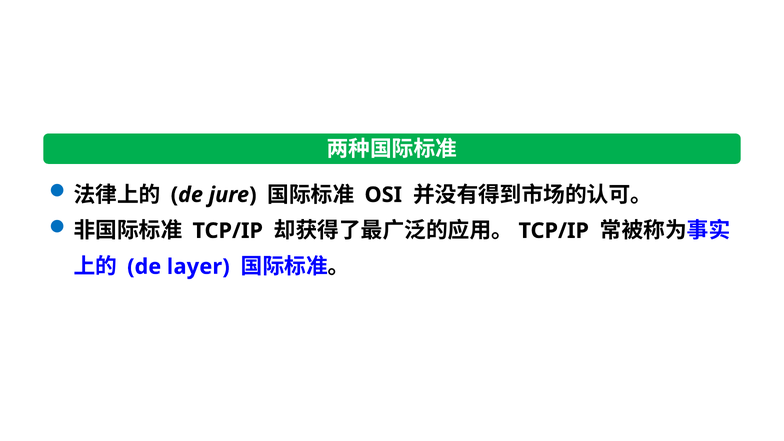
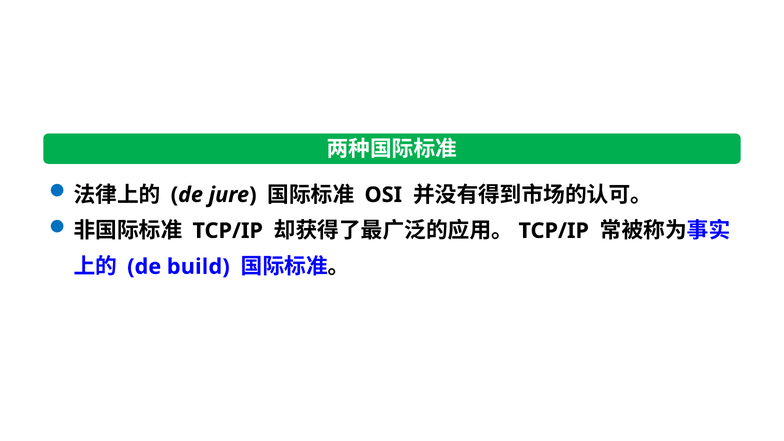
layer: layer -> build
